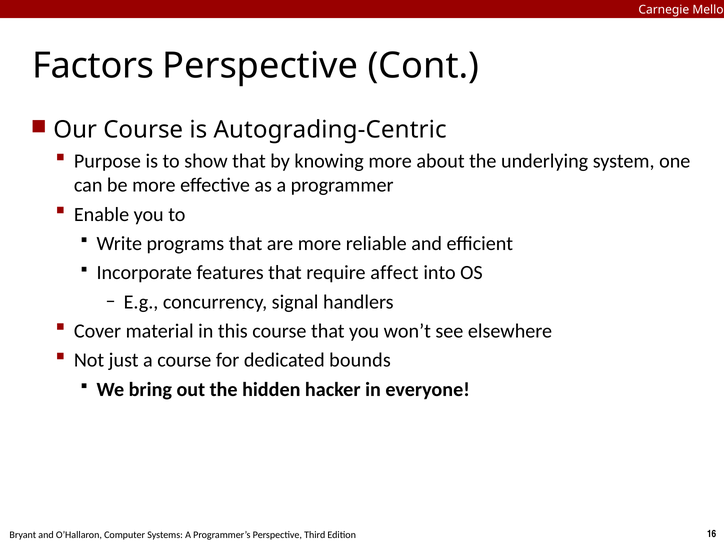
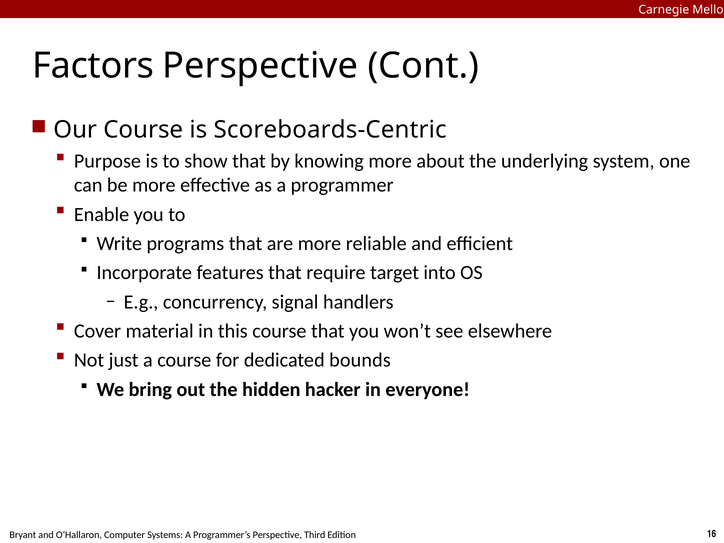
Autograding-Centric: Autograding-Centric -> Scoreboards-Centric
affect: affect -> target
